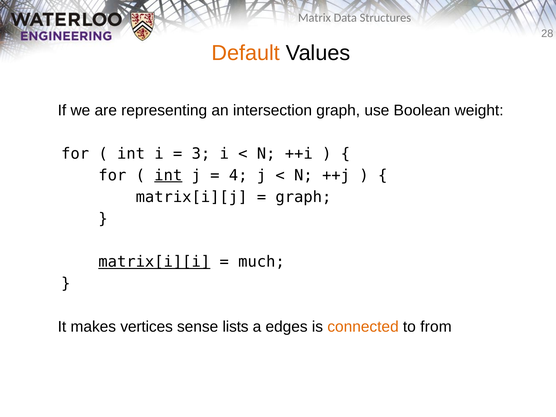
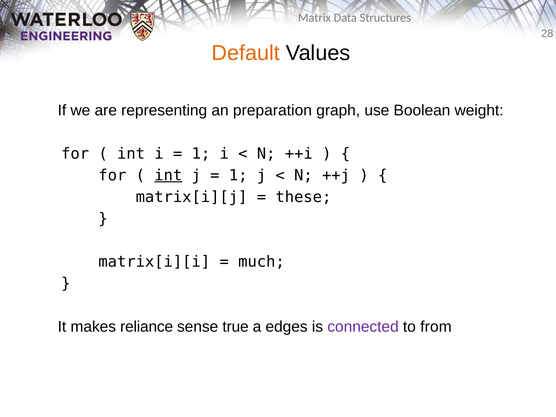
intersection: intersection -> preparation
3 at (201, 154): 3 -> 1
4 at (238, 175): 4 -> 1
graph at (303, 197): graph -> these
matrix[i][i underline: present -> none
vertices: vertices -> reliance
lists: lists -> true
connected colour: orange -> purple
